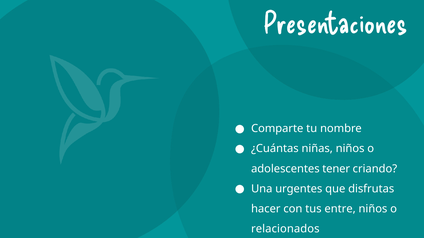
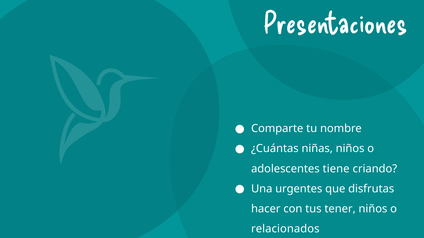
tener: tener -> tiene
entre: entre -> tener
